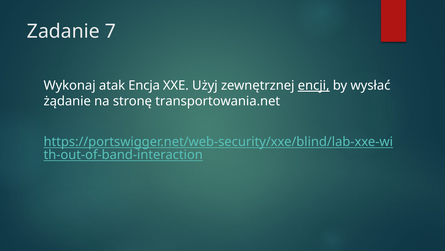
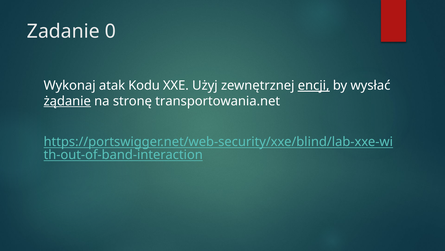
7: 7 -> 0
Encja: Encja -> Kodu
żądanie underline: none -> present
